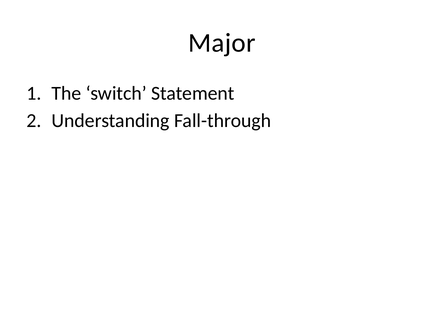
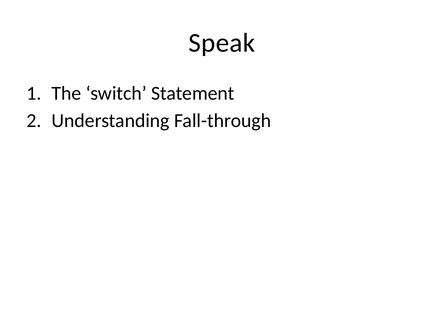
Major: Major -> Speak
